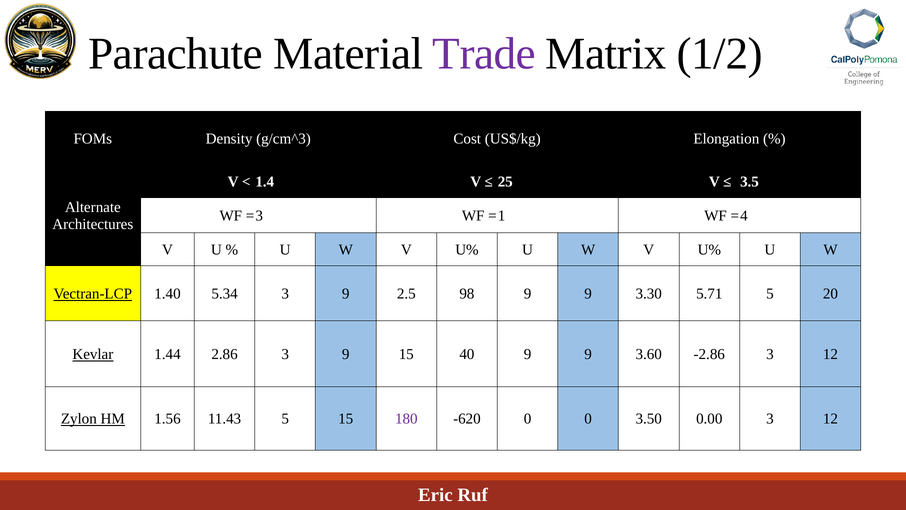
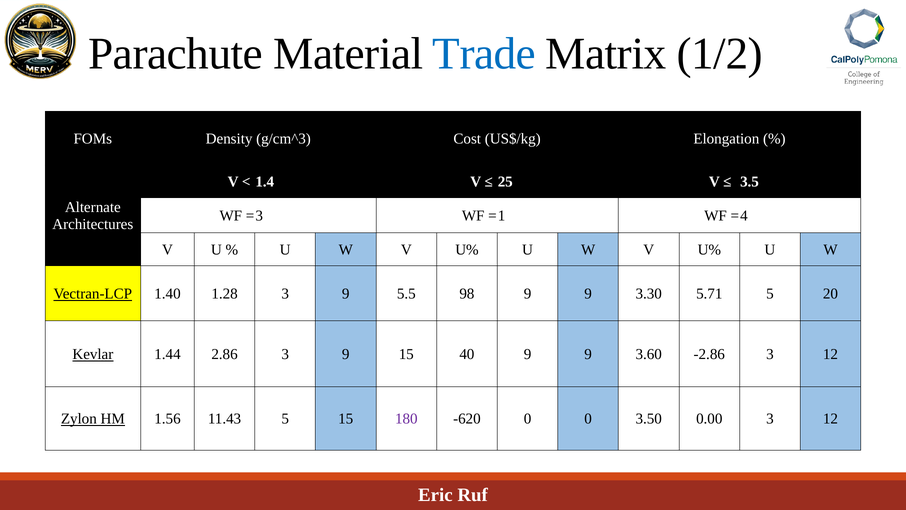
Trade colour: purple -> blue
5.34: 5.34 -> 1.28
2.5: 2.5 -> 5.5
